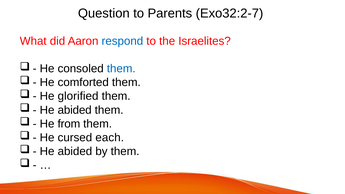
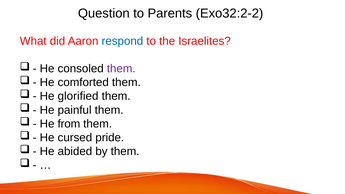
Exo32:2-7: Exo32:2-7 -> Exo32:2-2
them at (121, 69) colour: blue -> purple
abided at (75, 110): abided -> painful
each: each -> pride
